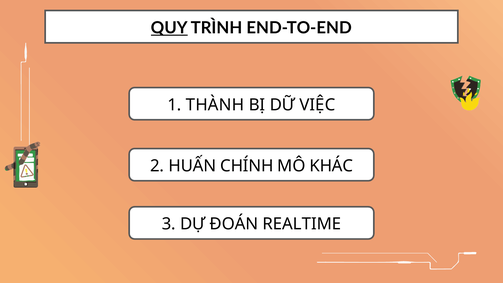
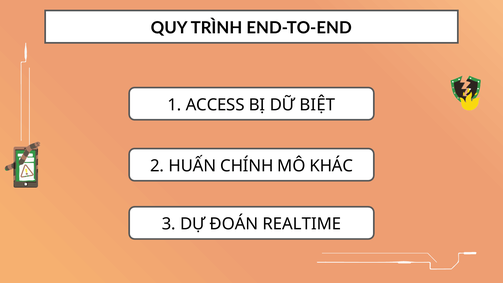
QUY underline: present -> none
THÀNH: THÀNH -> ACCESS
VIỆC: VIỆC -> BIỆT
